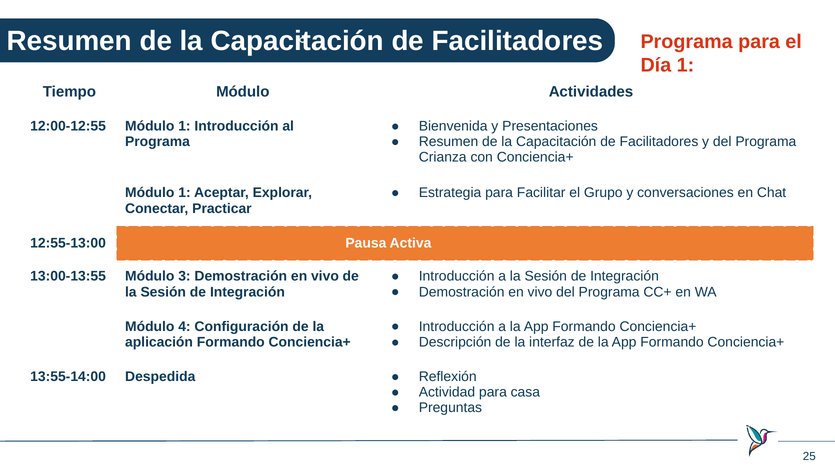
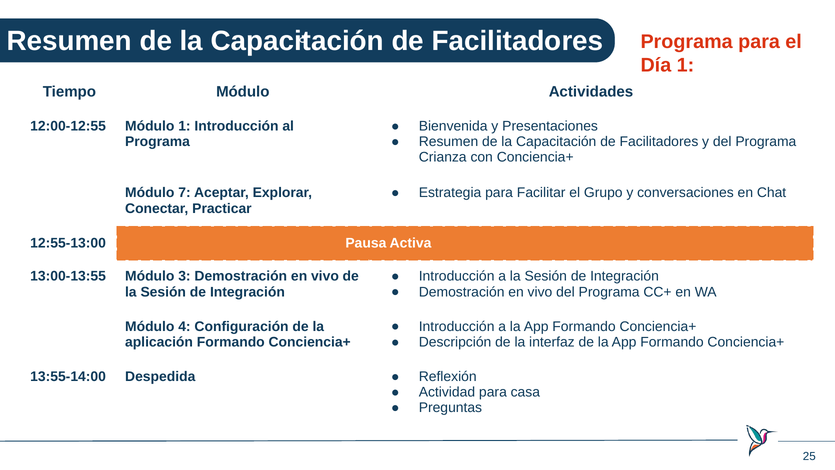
1 at (184, 193): 1 -> 7
